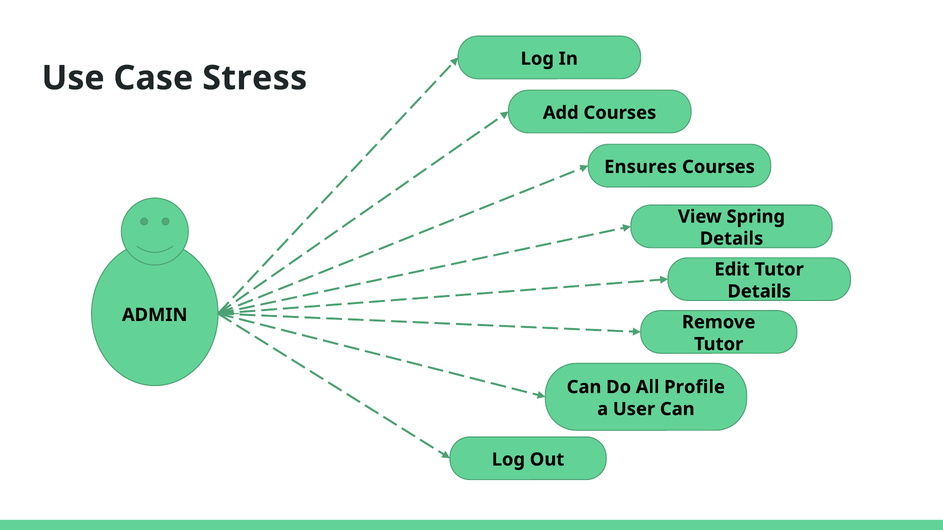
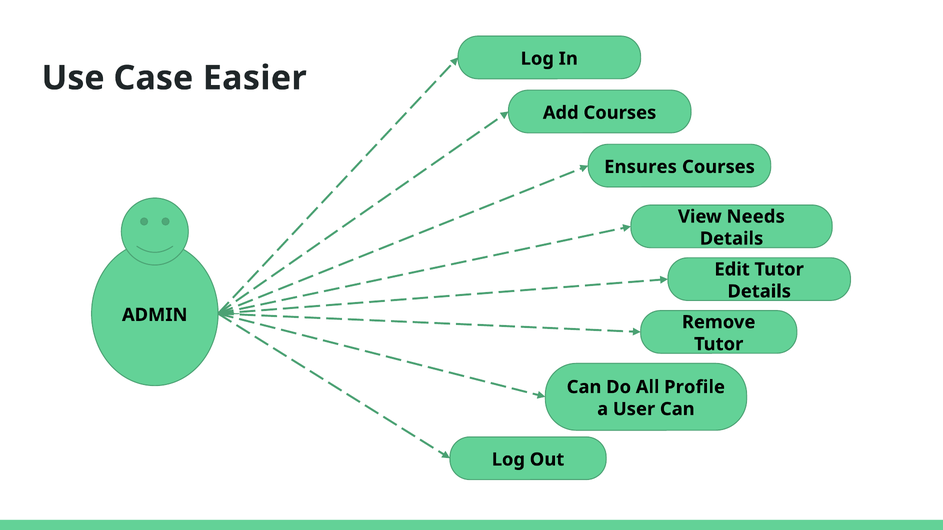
Stress: Stress -> Easier
Spring: Spring -> Needs
